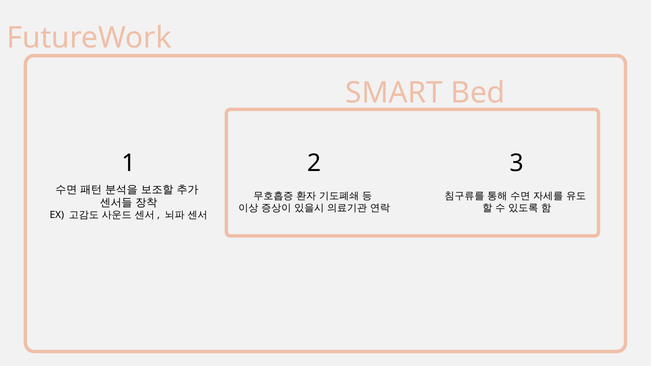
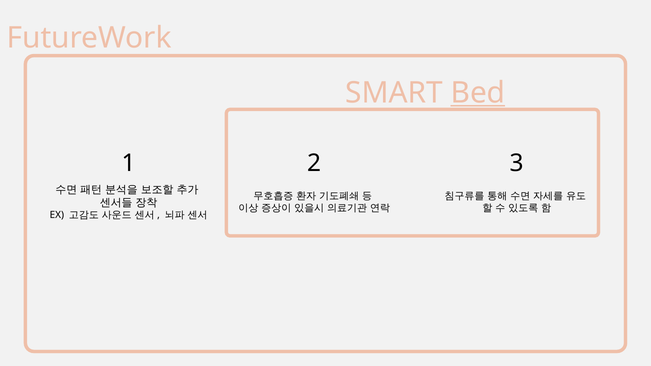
Bed underline: none -> present
